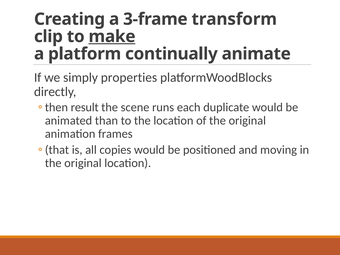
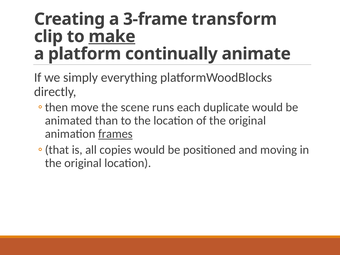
properties: properties -> everything
result: result -> move
frames underline: none -> present
